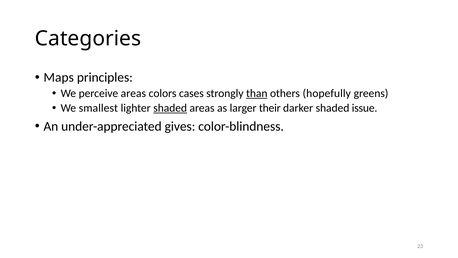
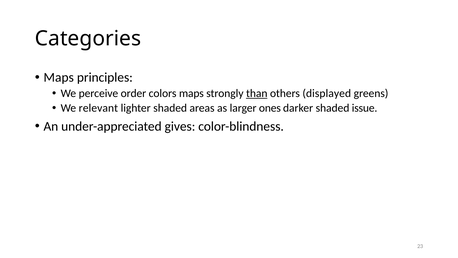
perceive areas: areas -> order
colors cases: cases -> maps
hopefully: hopefully -> displayed
smallest: smallest -> relevant
shaded at (170, 108) underline: present -> none
their: their -> ones
